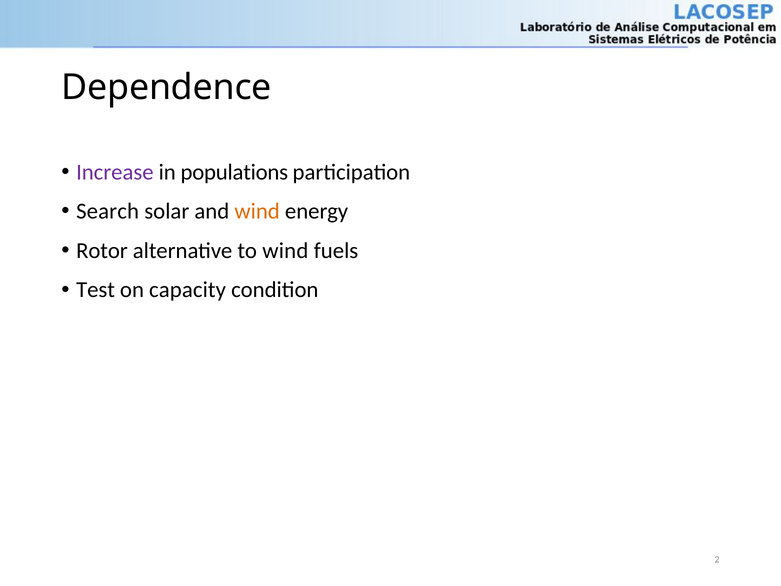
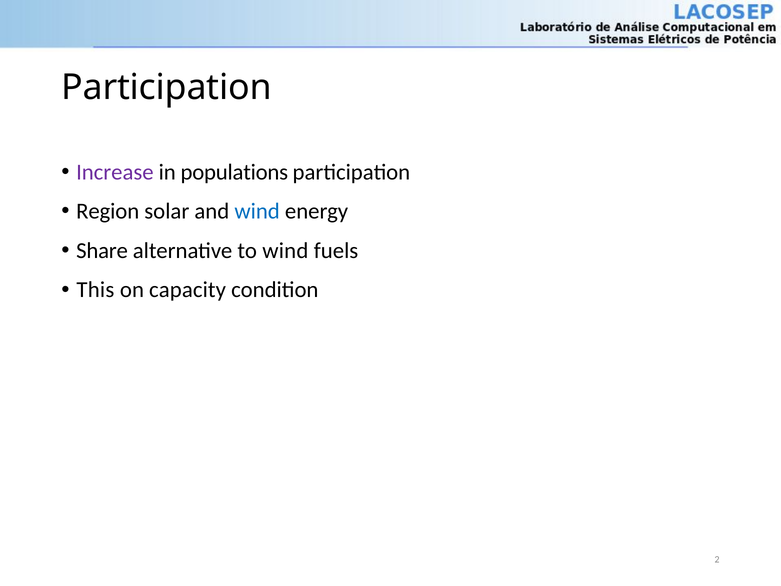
Dependence at (167, 88): Dependence -> Participation
Search: Search -> Region
wind at (257, 211) colour: orange -> blue
Rotor: Rotor -> Share
Test: Test -> This
